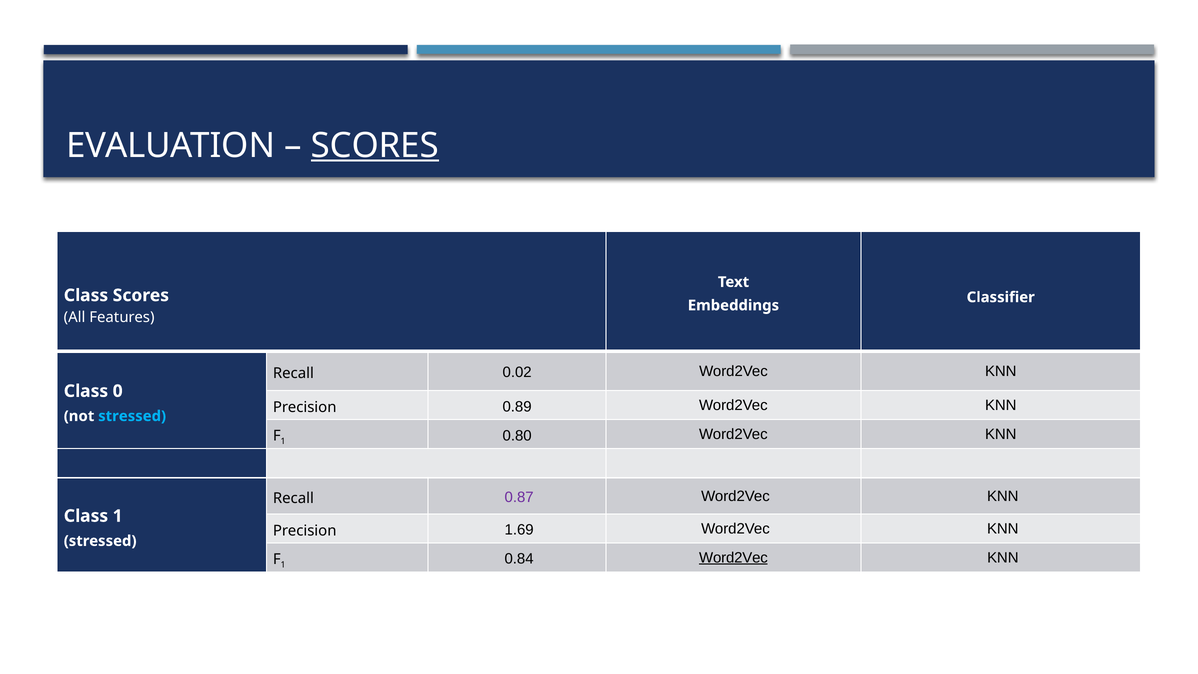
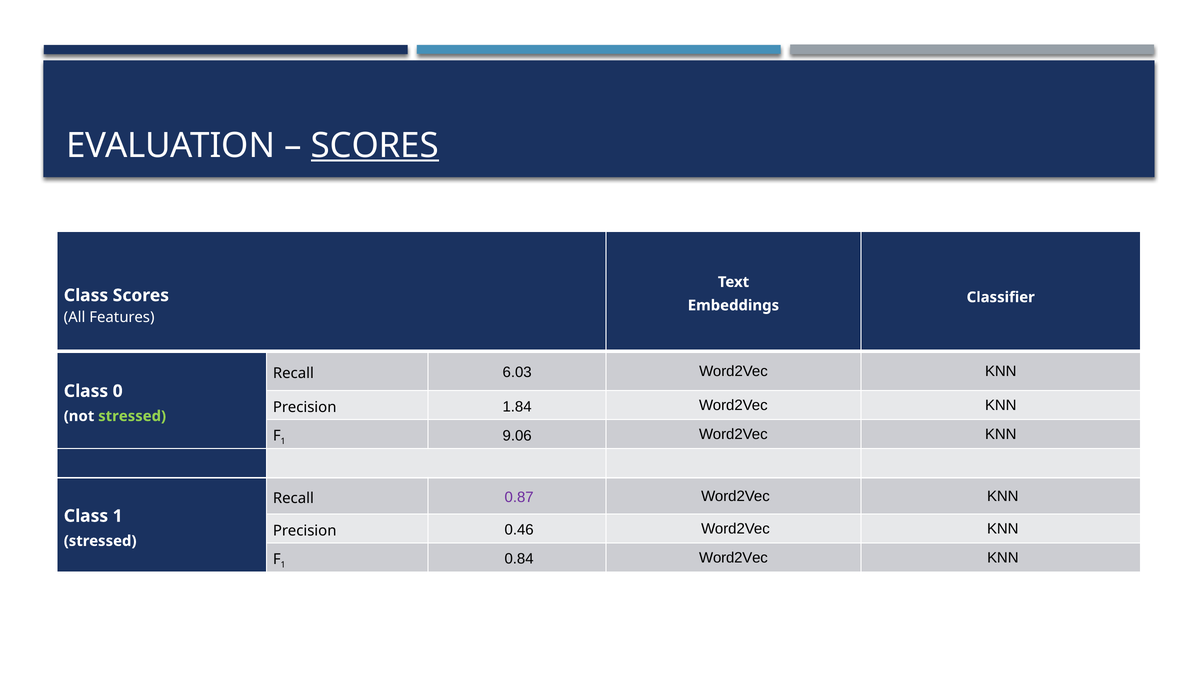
0.02: 0.02 -> 6.03
0.89: 0.89 -> 1.84
stressed at (132, 416) colour: light blue -> light green
0.80: 0.80 -> 9.06
1.69: 1.69 -> 0.46
Word2Vec at (733, 558) underline: present -> none
